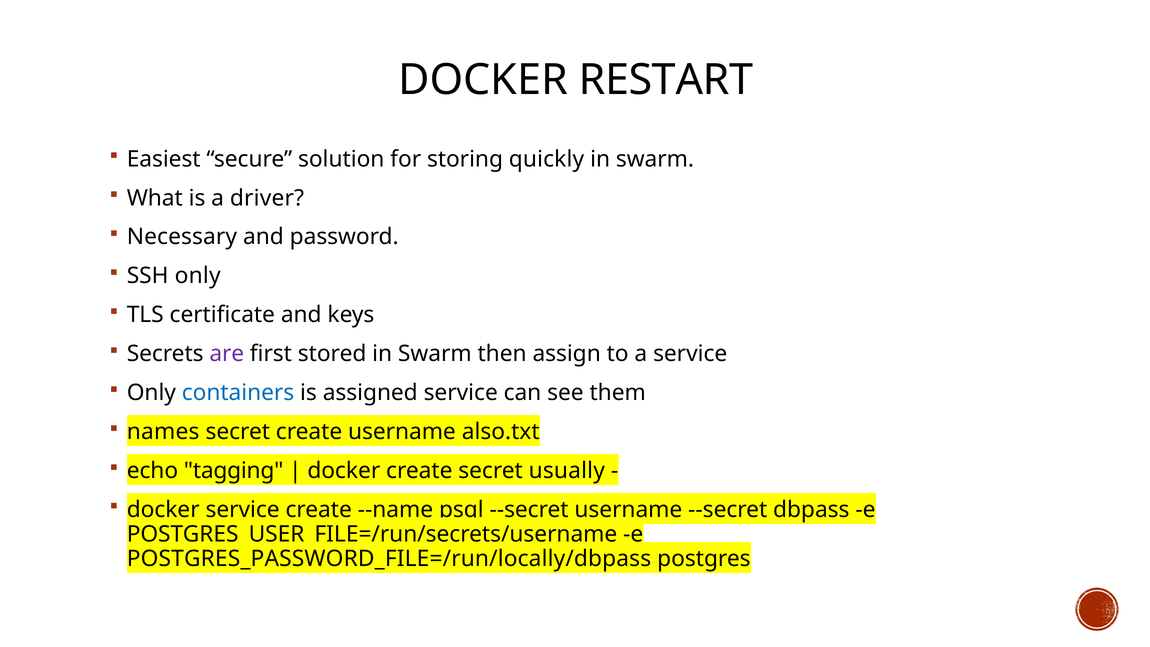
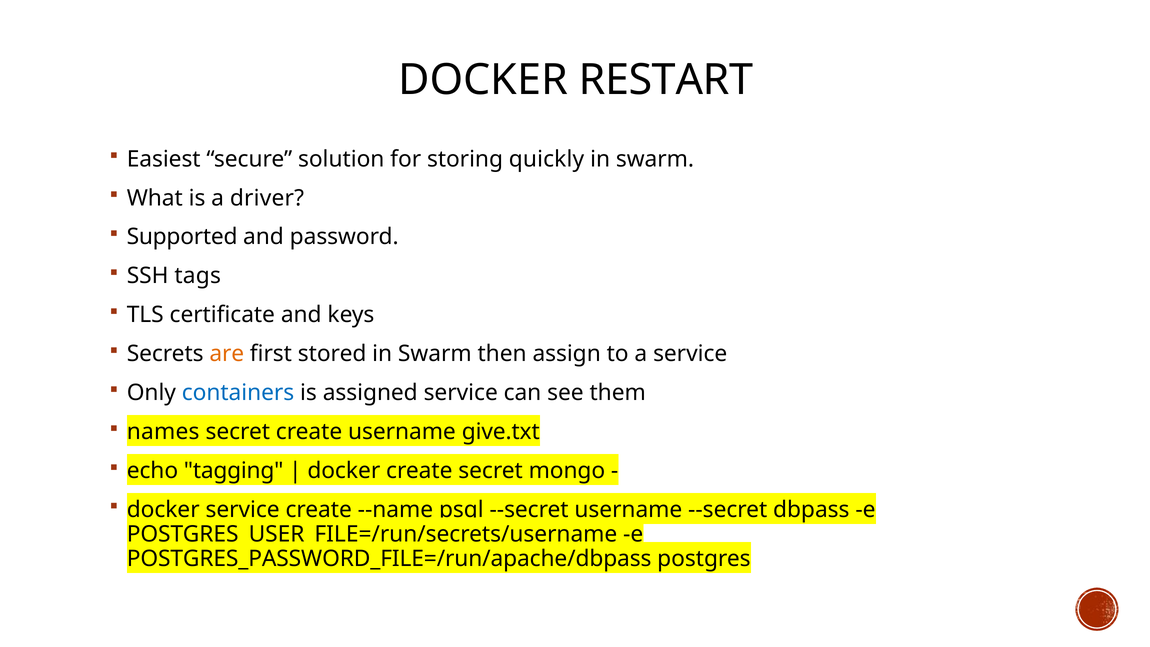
Necessary: Necessary -> Supported
SSH only: only -> tags
are colour: purple -> orange
also.txt: also.txt -> give.txt
usually: usually -> mongo
POSTGRES_PASSWORD_FILE=/run/locally/dbpass: POSTGRES_PASSWORD_FILE=/run/locally/dbpass -> POSTGRES_PASSWORD_FILE=/run/apache/dbpass
